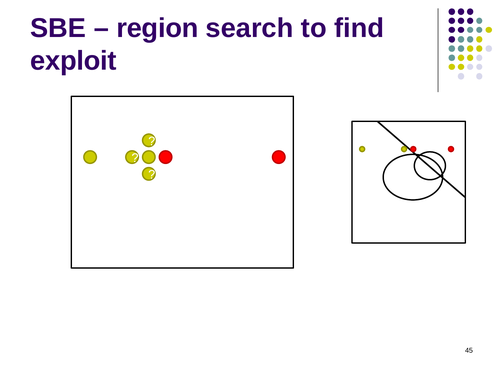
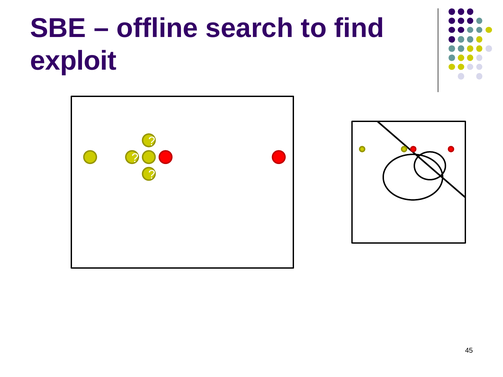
region: region -> offline
